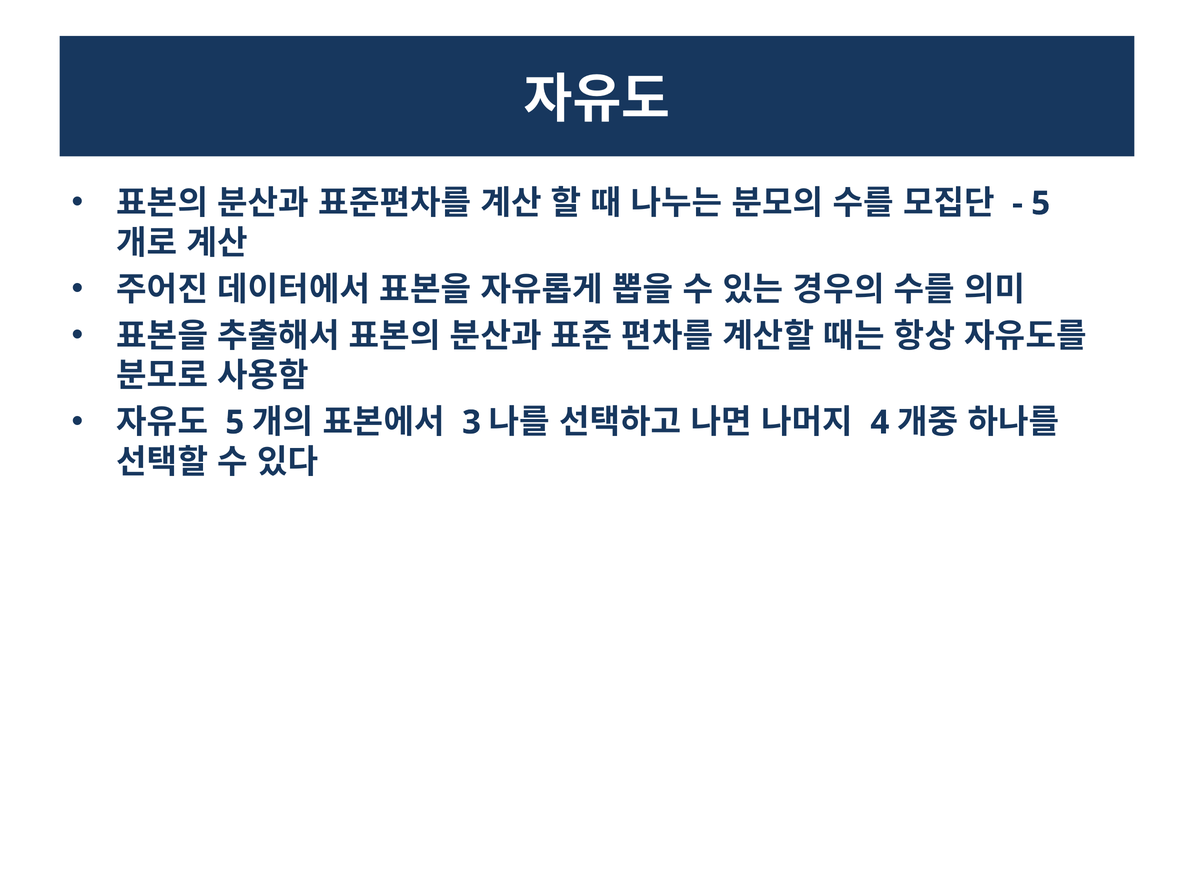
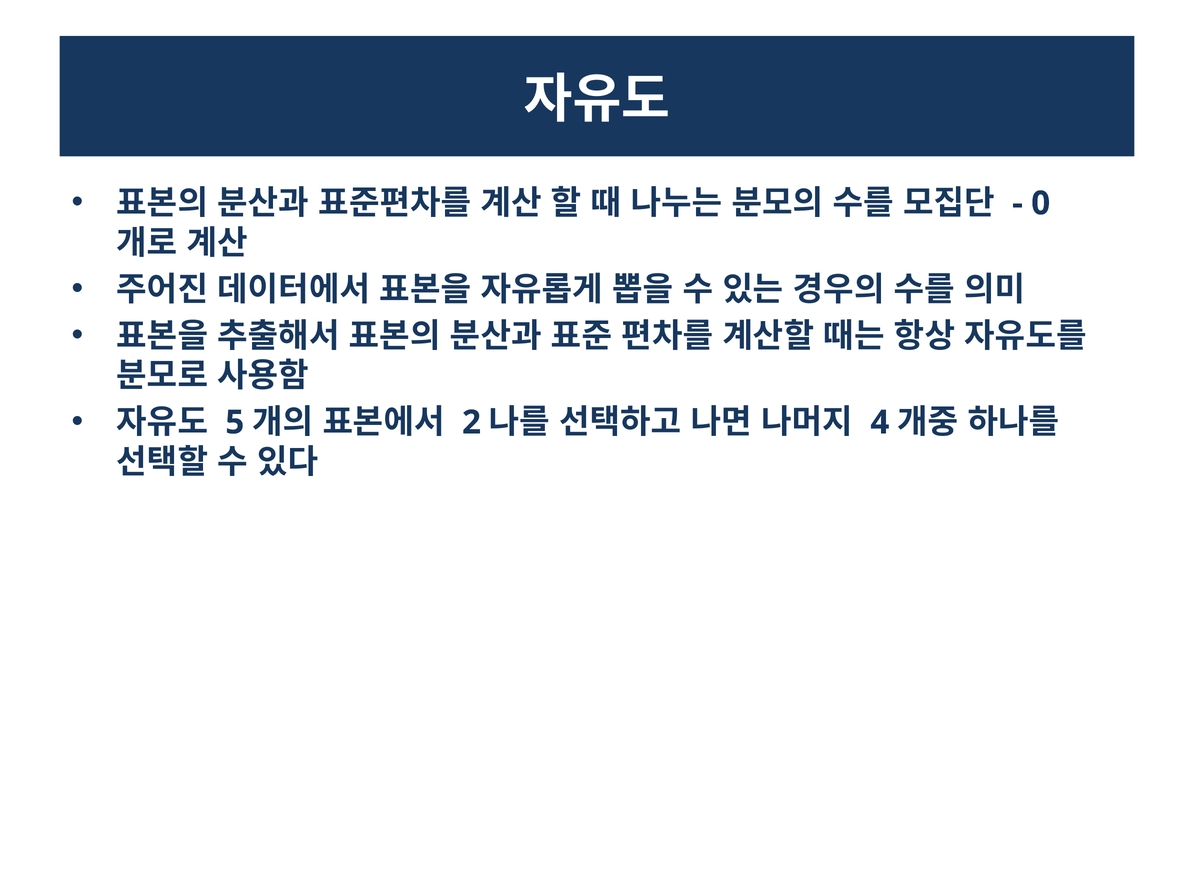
5 at (1041, 203): 5 -> 0
3: 3 -> 2
